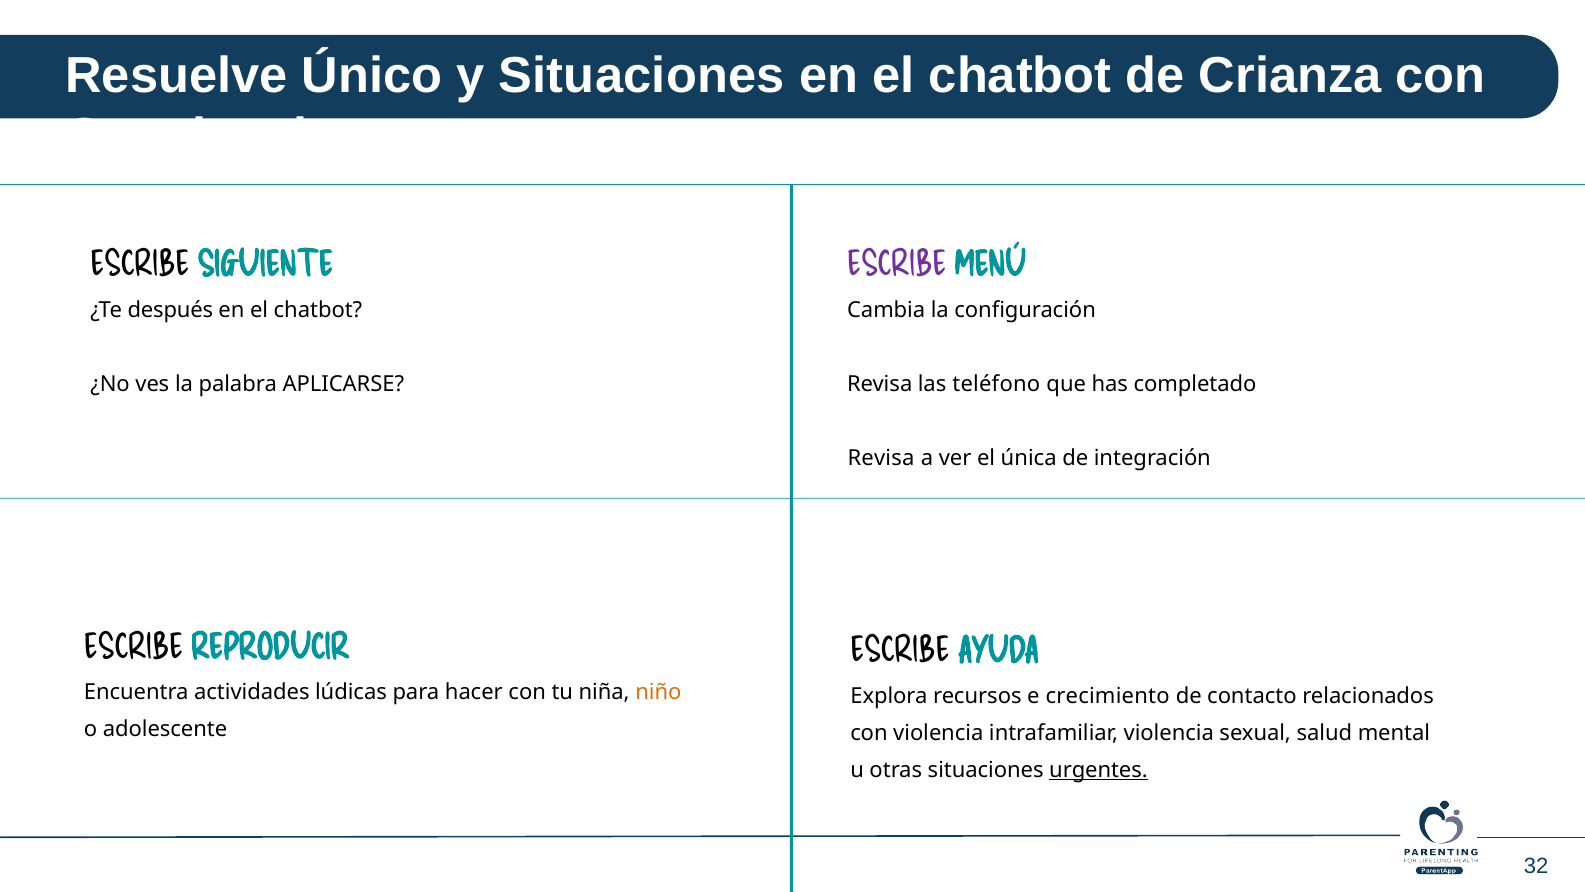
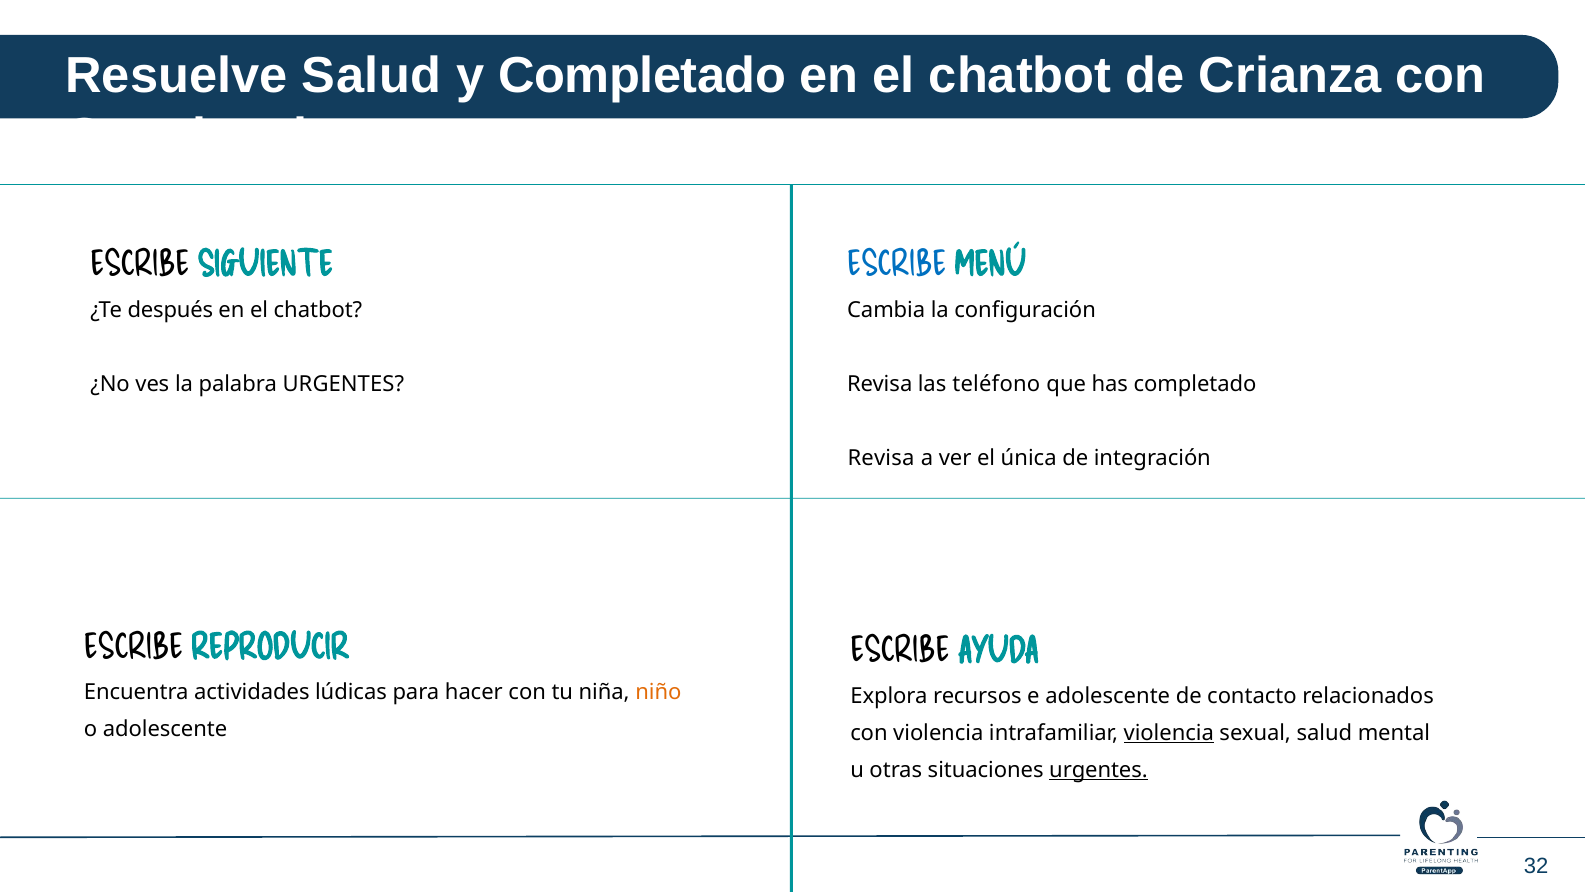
Resuelve Único: Único -> Salud
y Situaciones: Situaciones -> Completado
ESCRIBE at (897, 265) colour: purple -> blue
palabra APLICARSE: APLICARSE -> URGENTES
e crecimiento: crecimiento -> adolescente
violencia at (1169, 733) underline: none -> present
